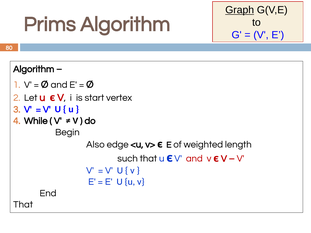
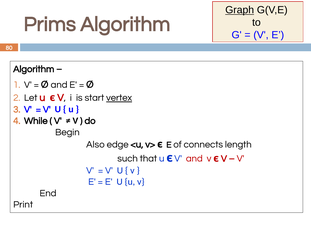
vertex underline: none -> present
weighted: weighted -> connects
That at (23, 205): That -> Print
